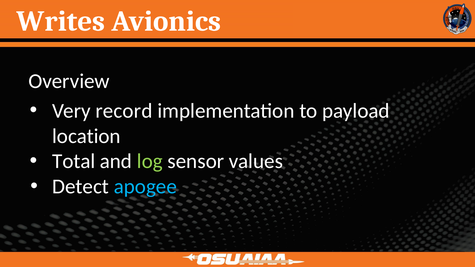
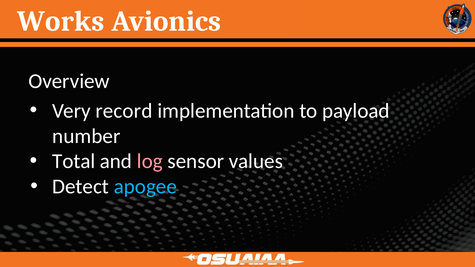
Writes: Writes -> Works
location: location -> number
log colour: light green -> pink
